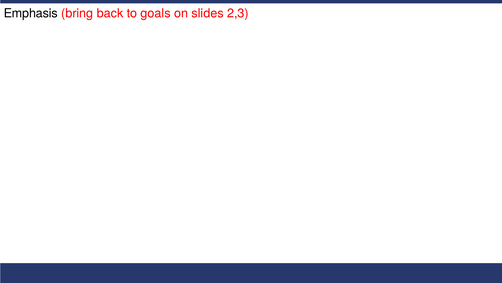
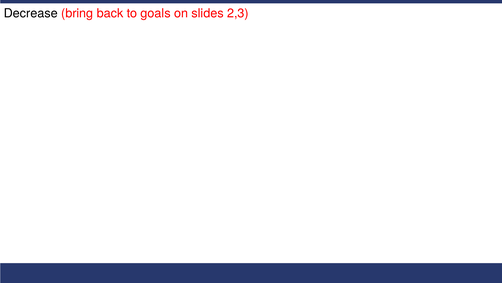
Emphasis: Emphasis -> Decrease
